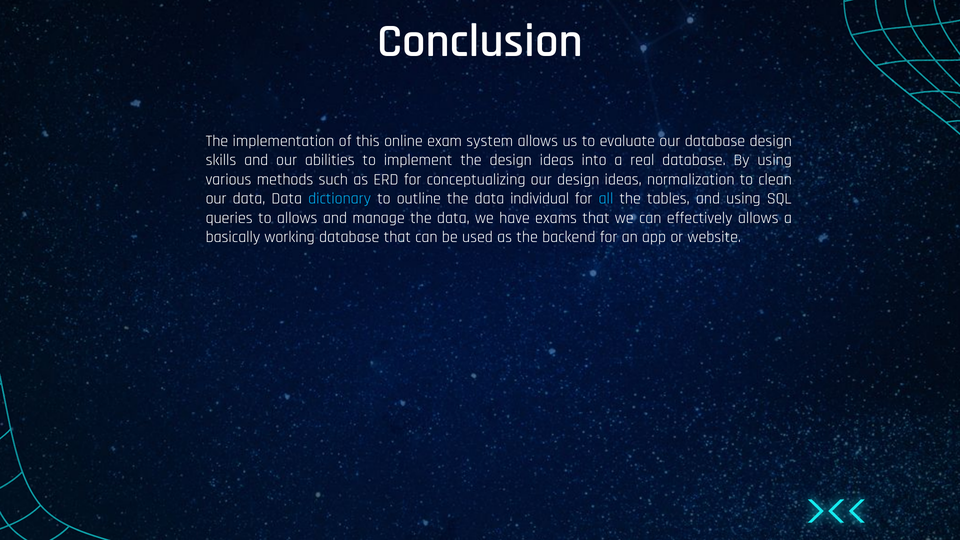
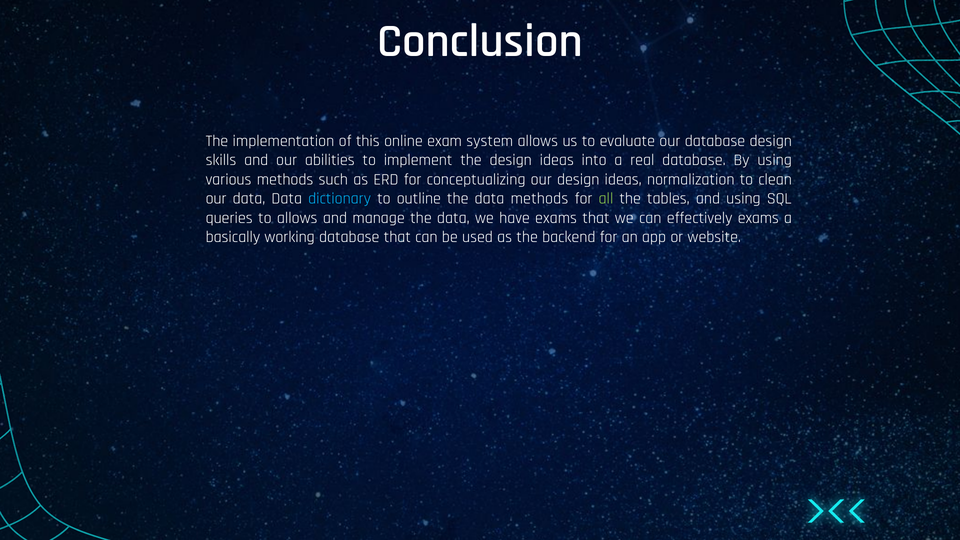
data individual: individual -> methods
all colour: light blue -> light green
effectively allows: allows -> exams
